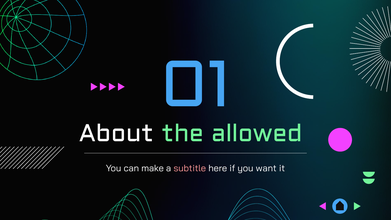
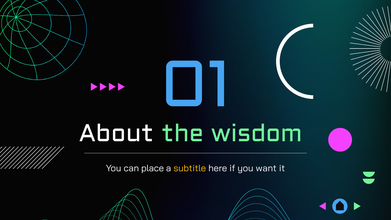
allowed: allowed -> wisdom
make: make -> place
subtitle colour: pink -> yellow
